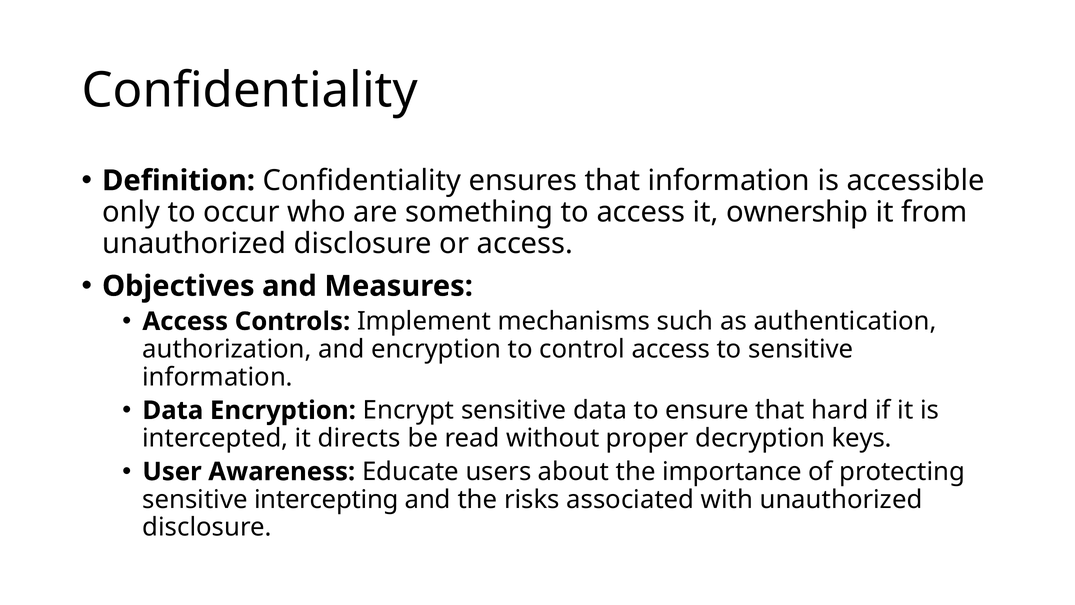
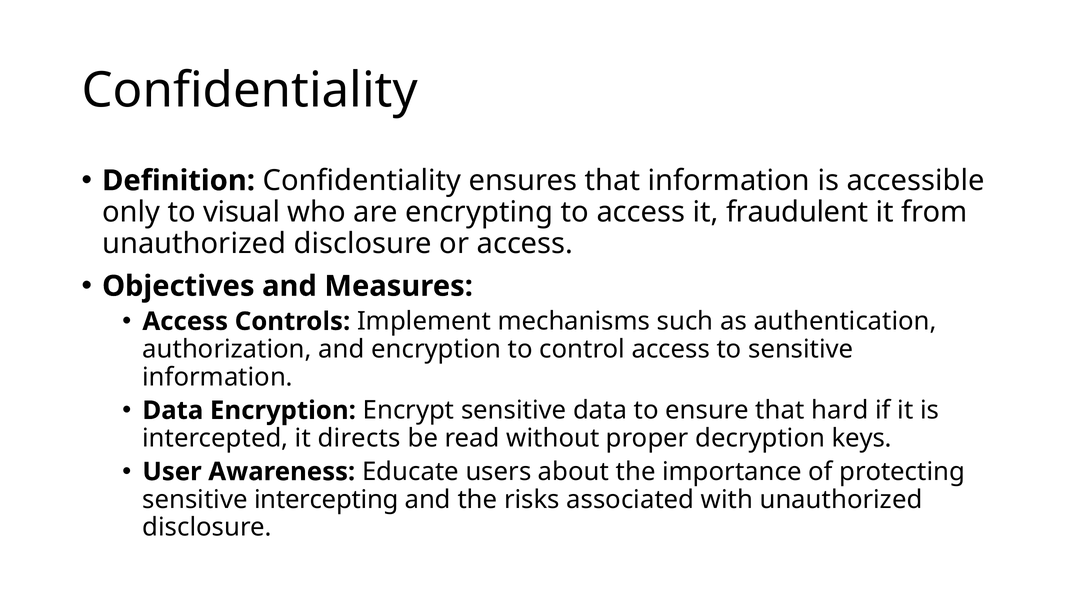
occur: occur -> visual
something: something -> encrypting
ownership: ownership -> fraudulent
